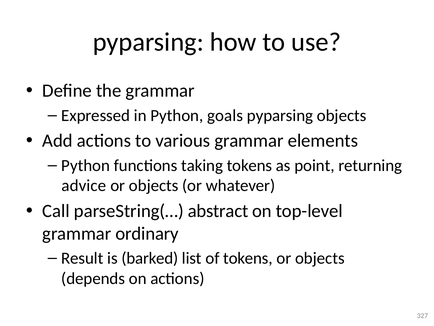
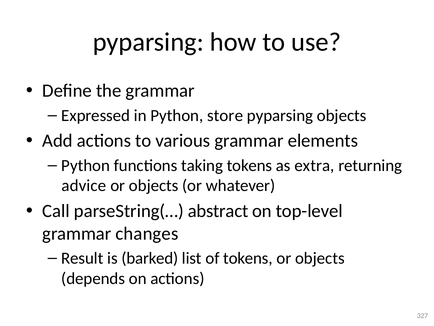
goals: goals -> store
point: point -> extra
ordinary: ordinary -> changes
